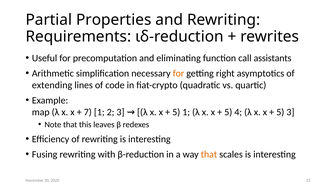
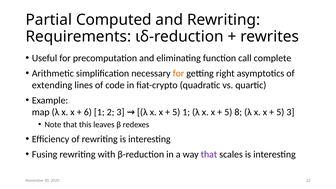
Properties: Properties -> Computed
assistants: assistants -> complete
4: 4 -> 8
7: 7 -> 6
that at (209, 154) colour: orange -> purple
